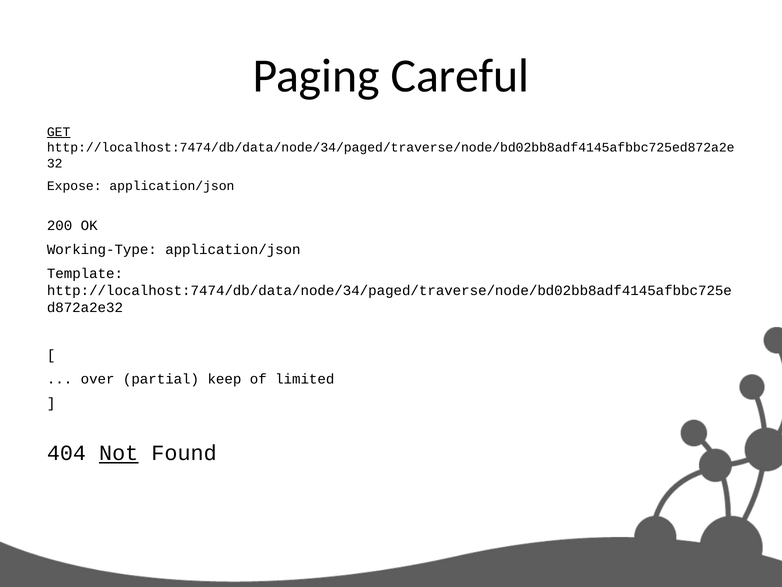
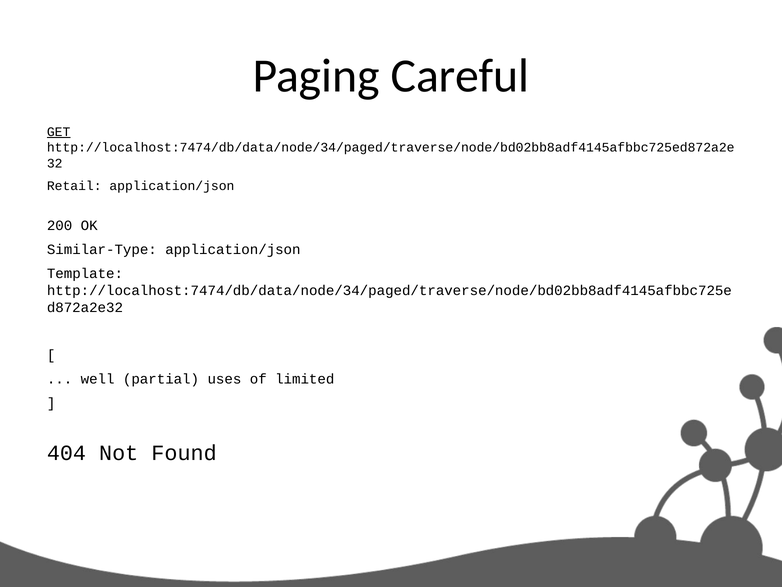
Expose: Expose -> Retail
Working-Type: Working-Type -> Similar-Type
over: over -> well
keep: keep -> uses
Not underline: present -> none
